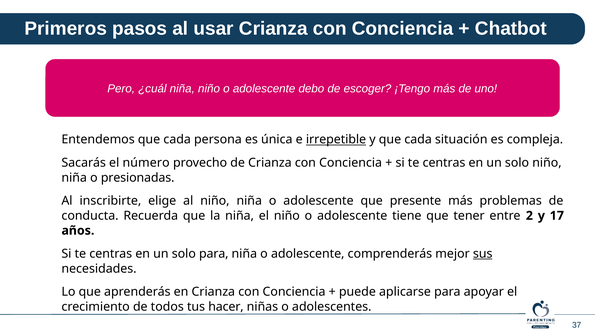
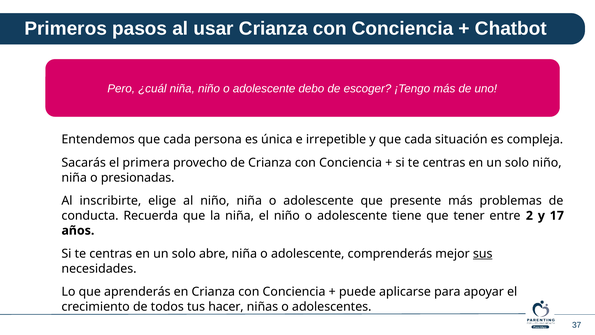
irrepetible underline: present -> none
número: número -> primera
solo para: para -> abre
